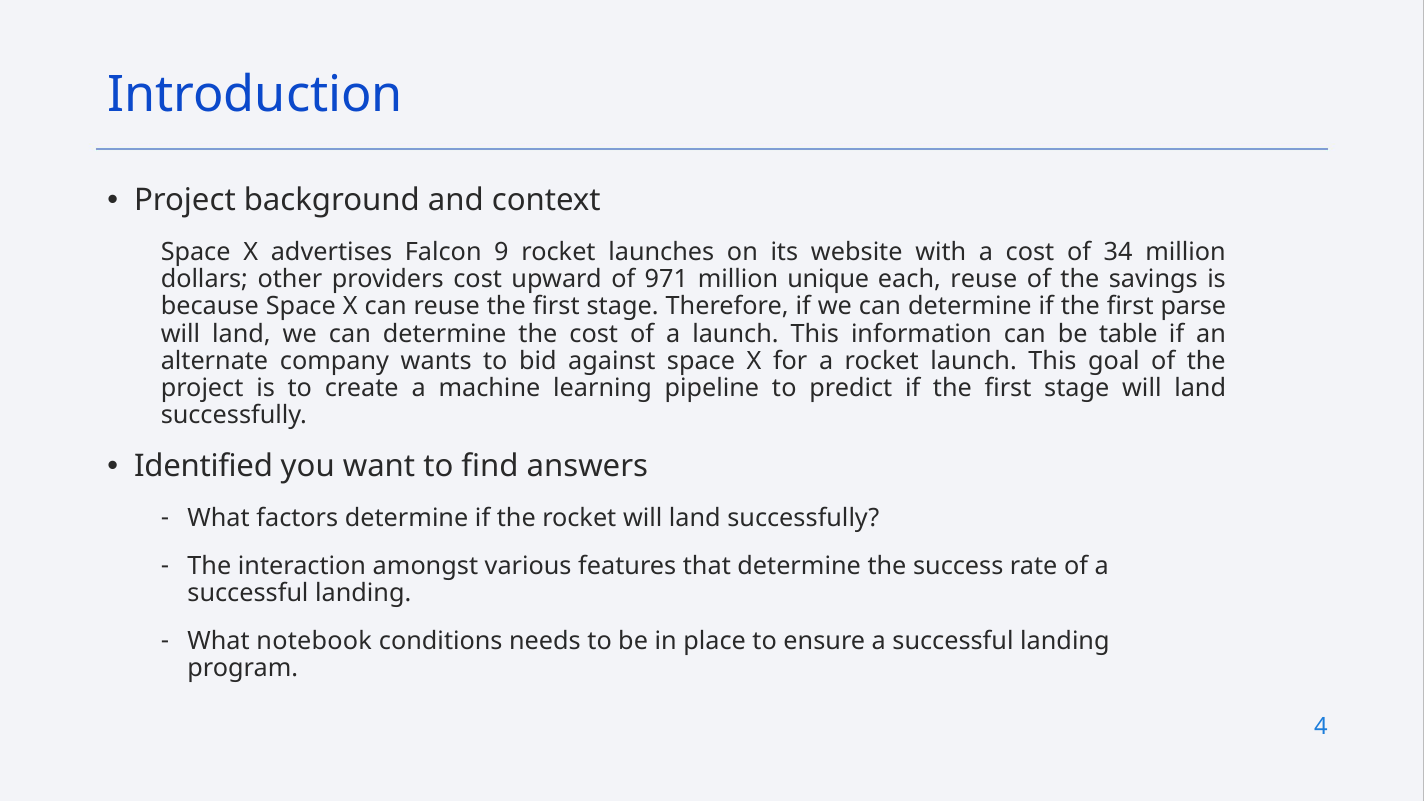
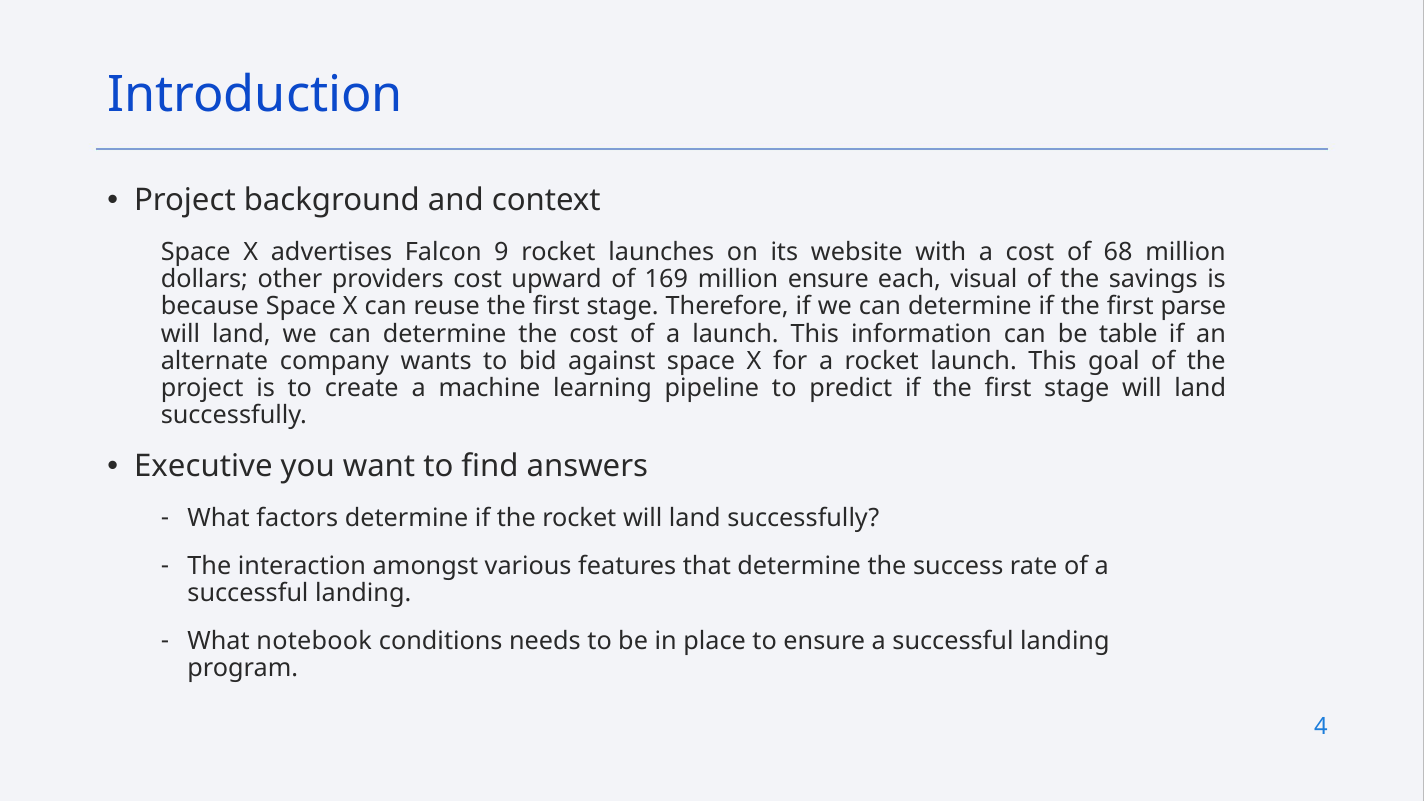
34: 34 -> 68
971: 971 -> 169
million unique: unique -> ensure
each reuse: reuse -> visual
Identified: Identified -> Executive
